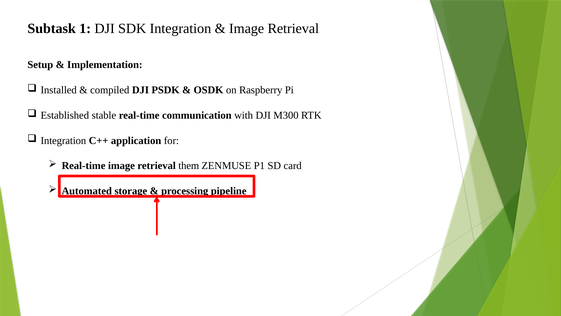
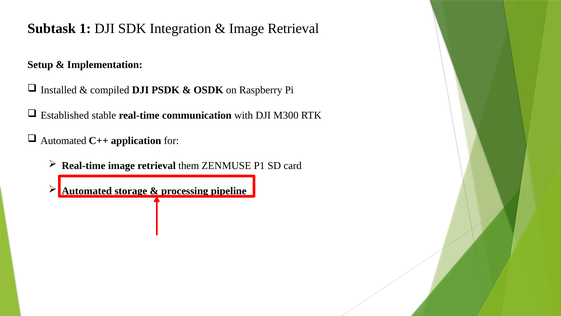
Integration at (63, 140): Integration -> Automated
